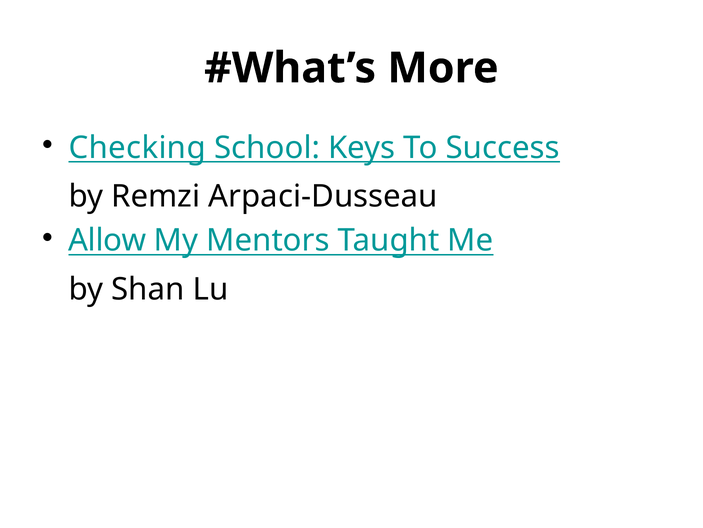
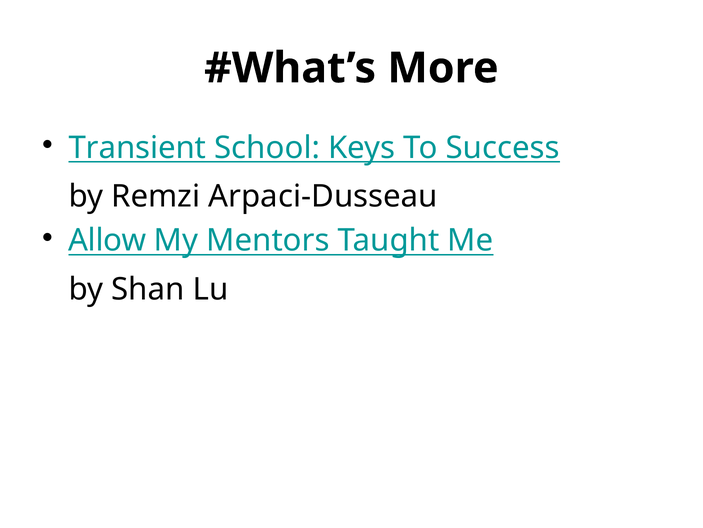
Checking: Checking -> Transient
